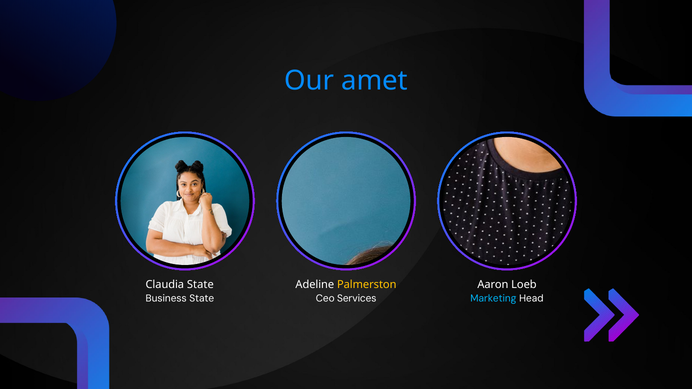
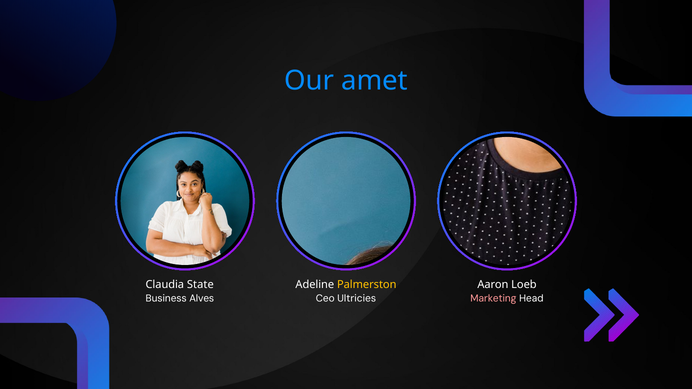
Marketing colour: light blue -> pink
Business State: State -> Alves
Services: Services -> Ultricies
